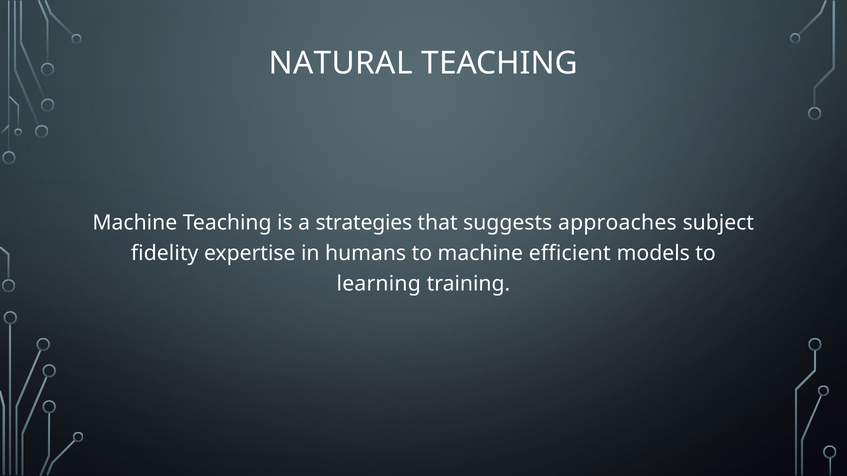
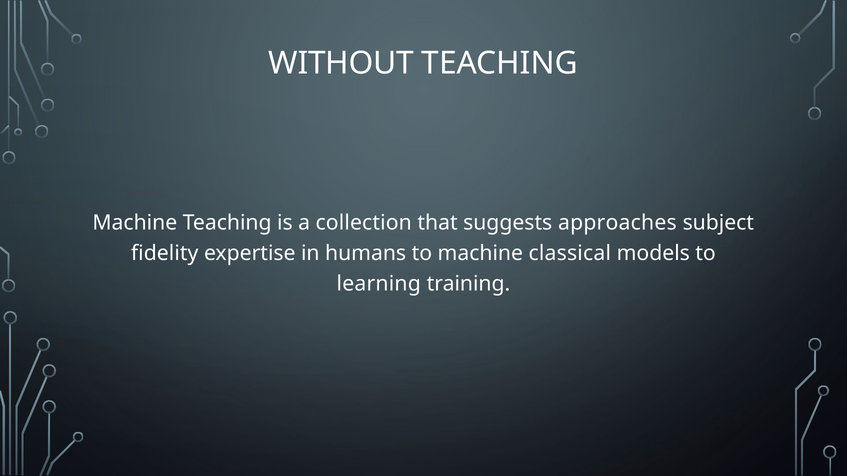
NATURAL: NATURAL -> WITHOUT
strategies: strategies -> collection
efficient: efficient -> classical
